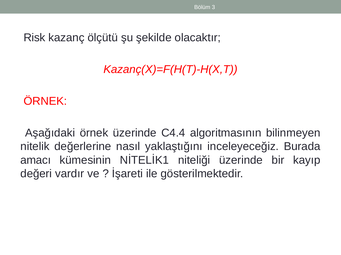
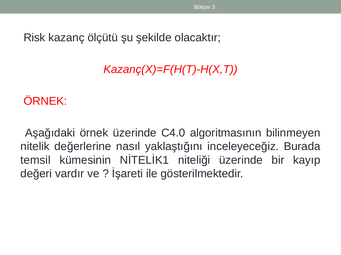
C4.4: C4.4 -> C4.0
amacı: amacı -> temsil
